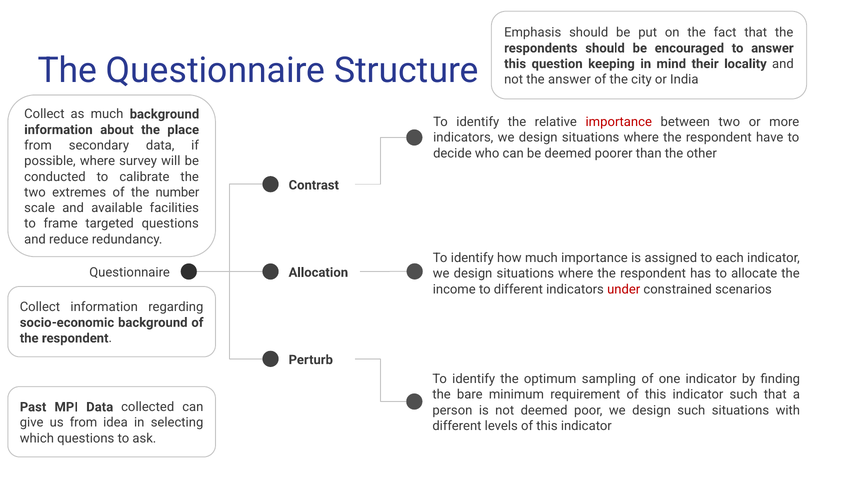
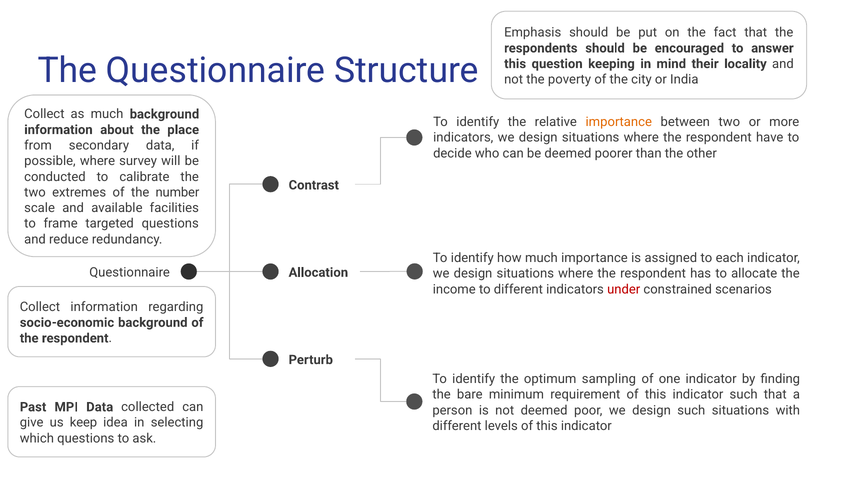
the answer: answer -> poverty
importance at (619, 122) colour: red -> orange
us from: from -> keep
